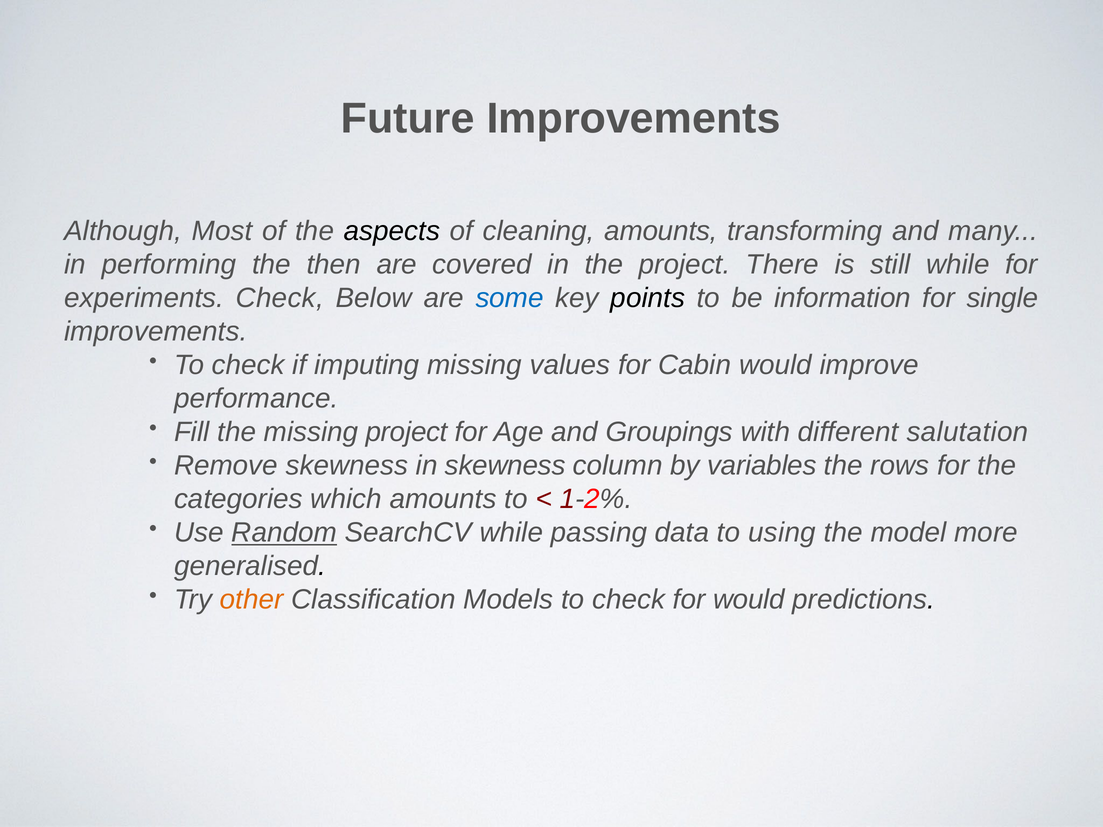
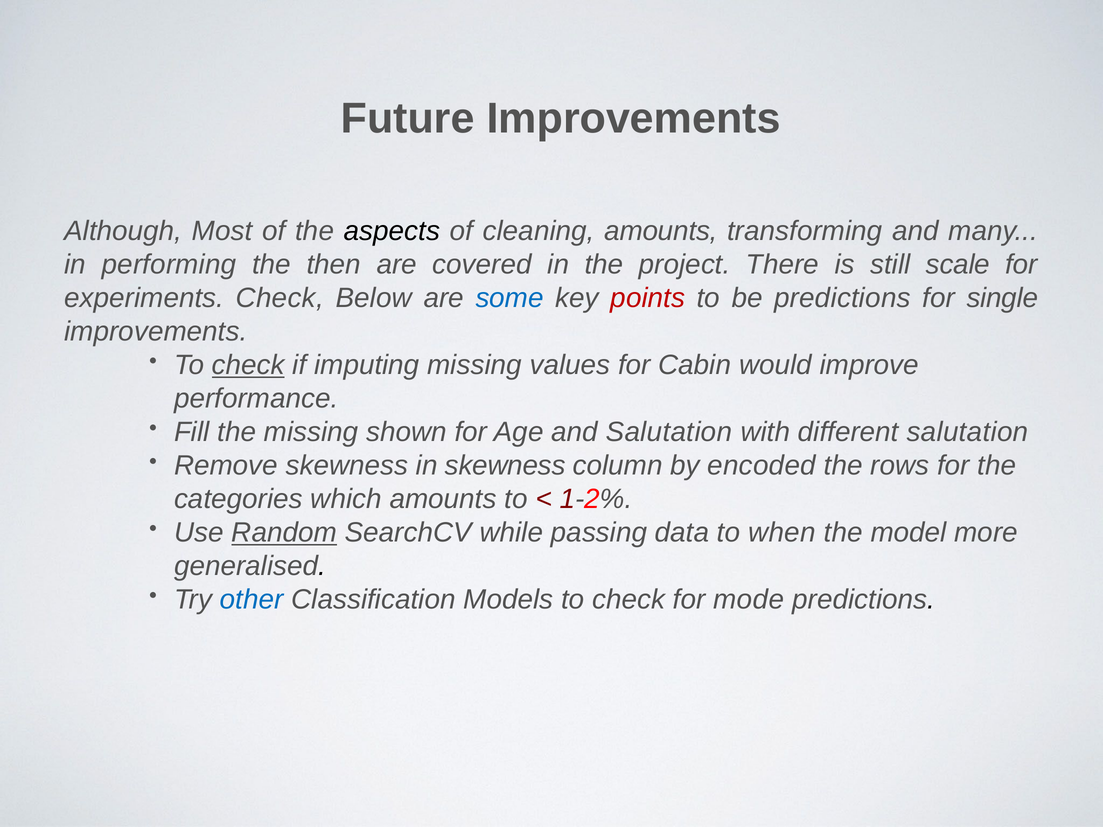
still while: while -> scale
points colour: black -> red
be information: information -> predictions
check at (248, 365) underline: none -> present
missing project: project -> shown
and Groupings: Groupings -> Salutation
variables: variables -> encoded
using: using -> when
other colour: orange -> blue
for would: would -> mode
